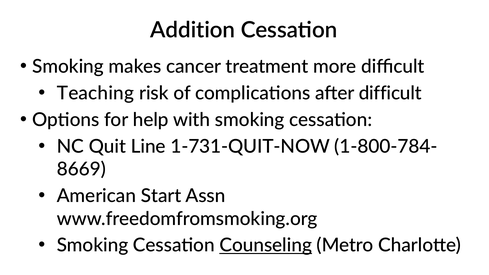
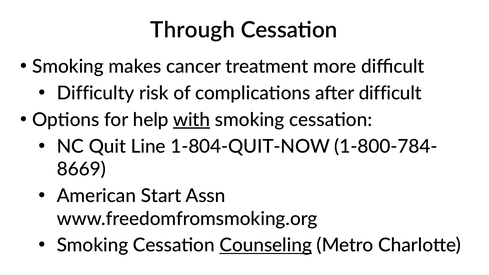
Addition: Addition -> Through
Teaching: Teaching -> Difficulty
with underline: none -> present
1-731-QUIT-NOW: 1-731-QUIT-NOW -> 1-804-QUIT-NOW
